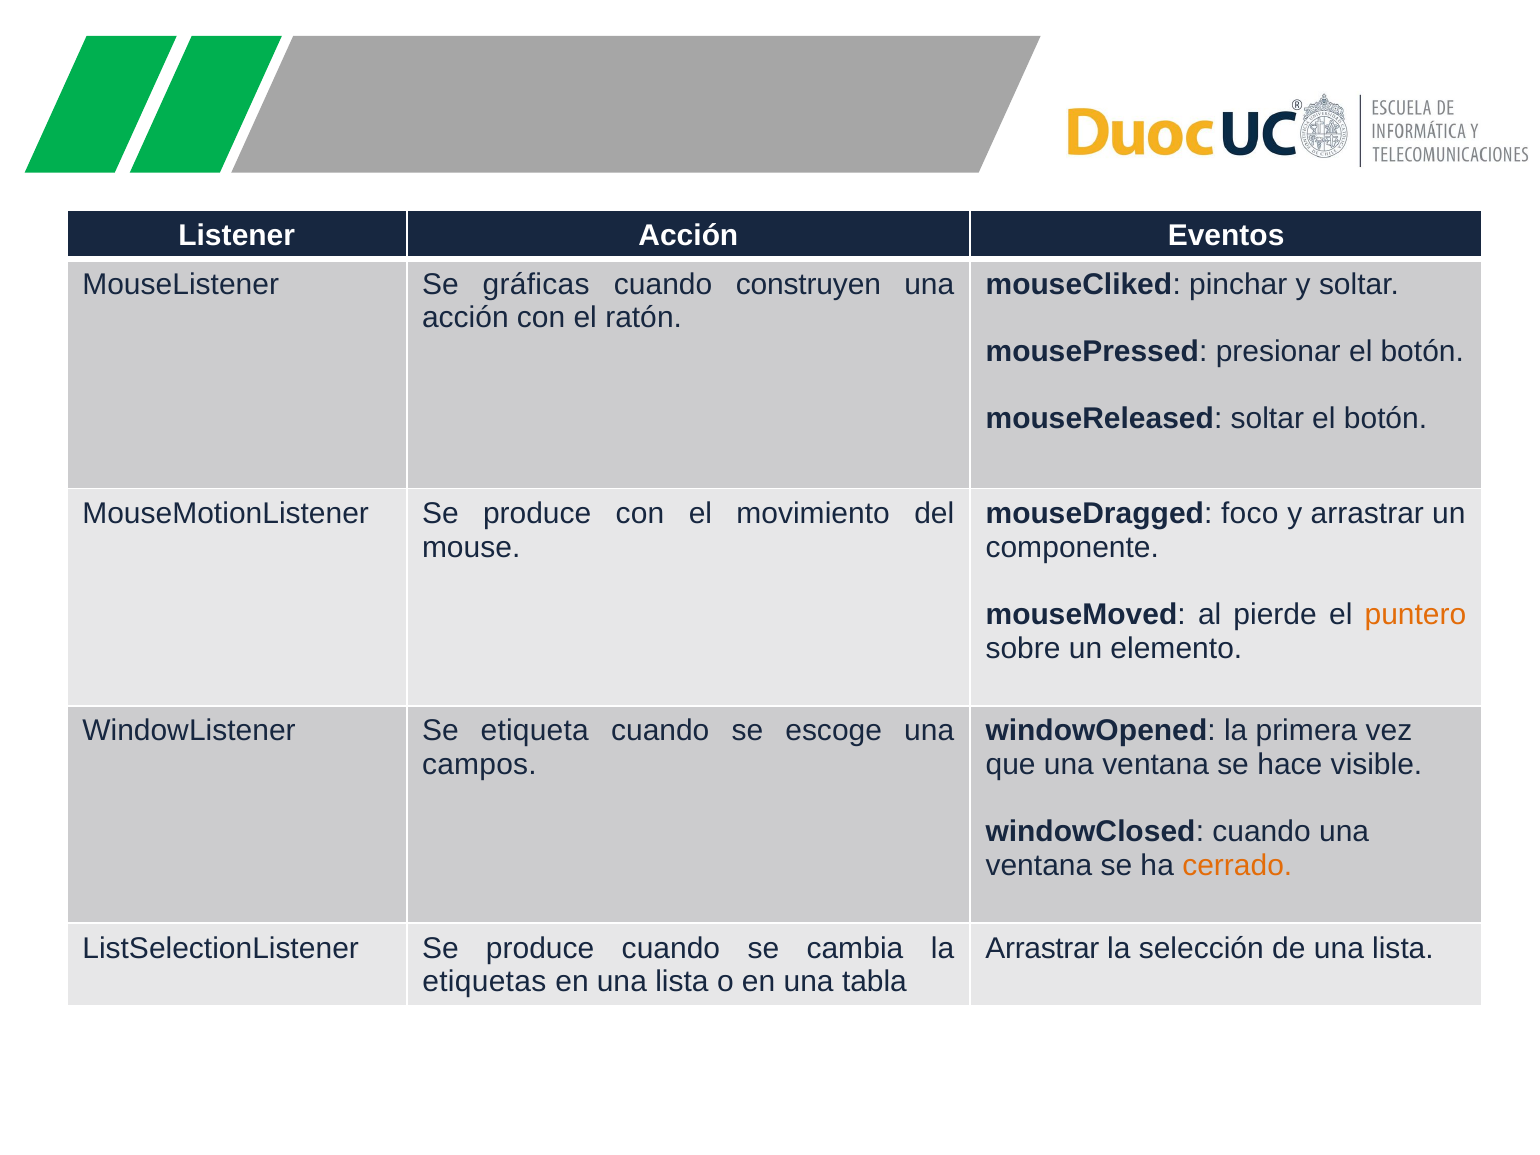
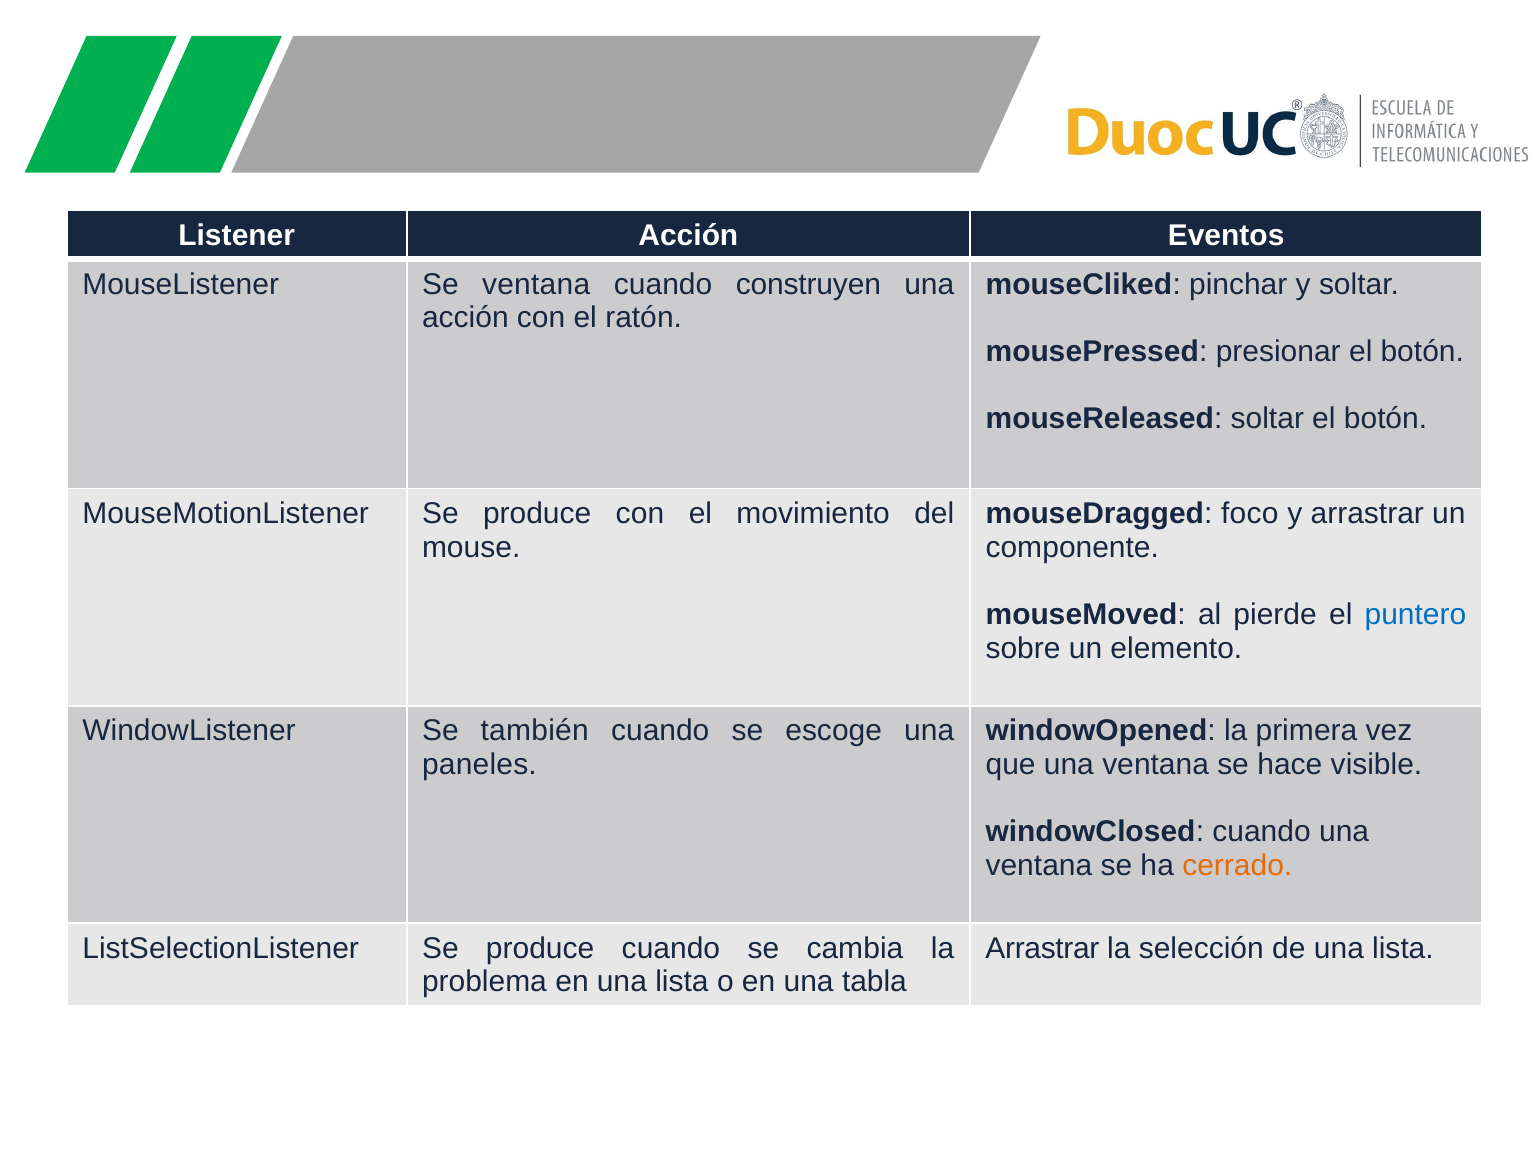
Se gráficas: gráficas -> ventana
puntero colour: orange -> blue
etiqueta: etiqueta -> también
campos: campos -> paneles
etiquetas: etiquetas -> problema
